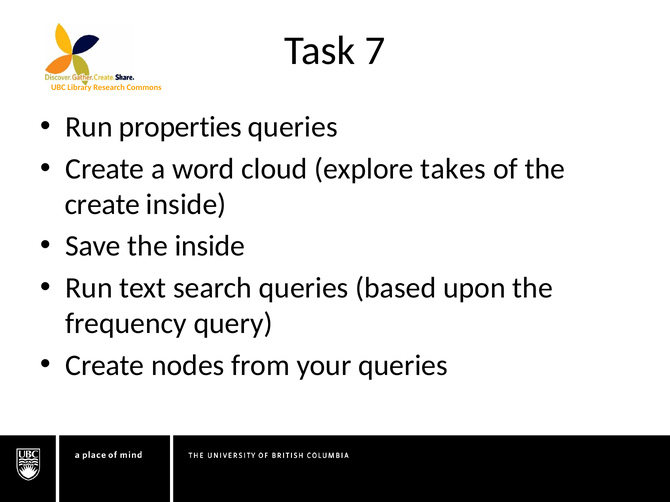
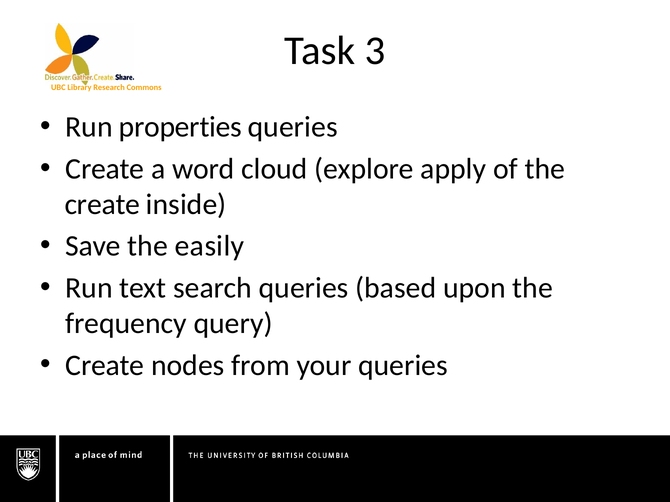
7: 7 -> 3
takes: takes -> apply
the inside: inside -> easily
